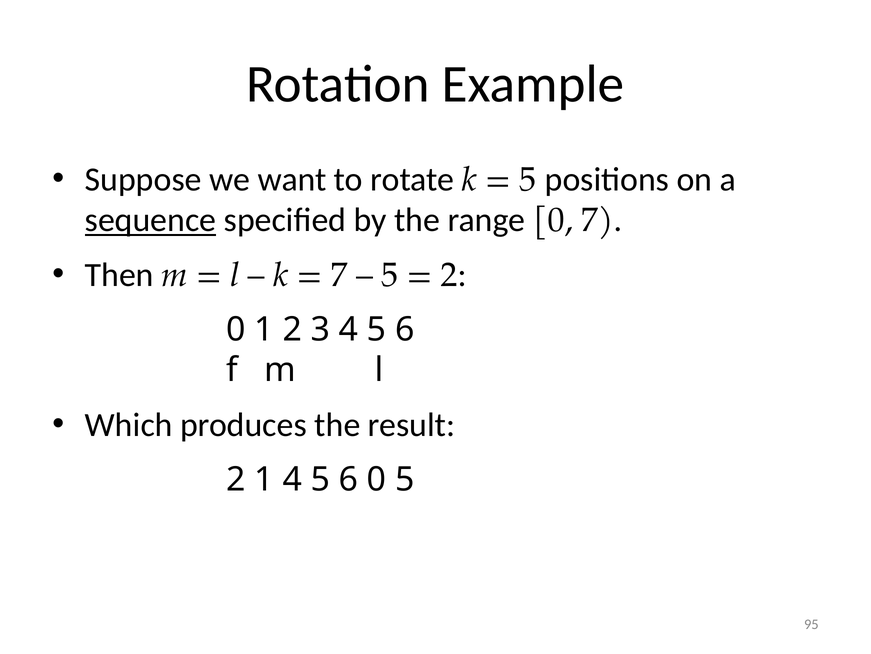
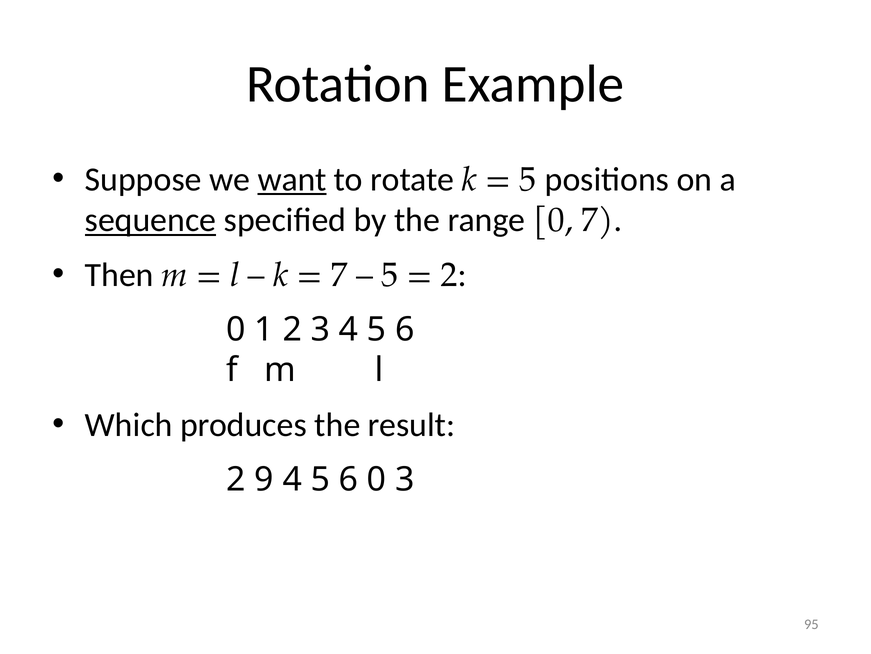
want underline: none -> present
2 1: 1 -> 9
0 5: 5 -> 3
